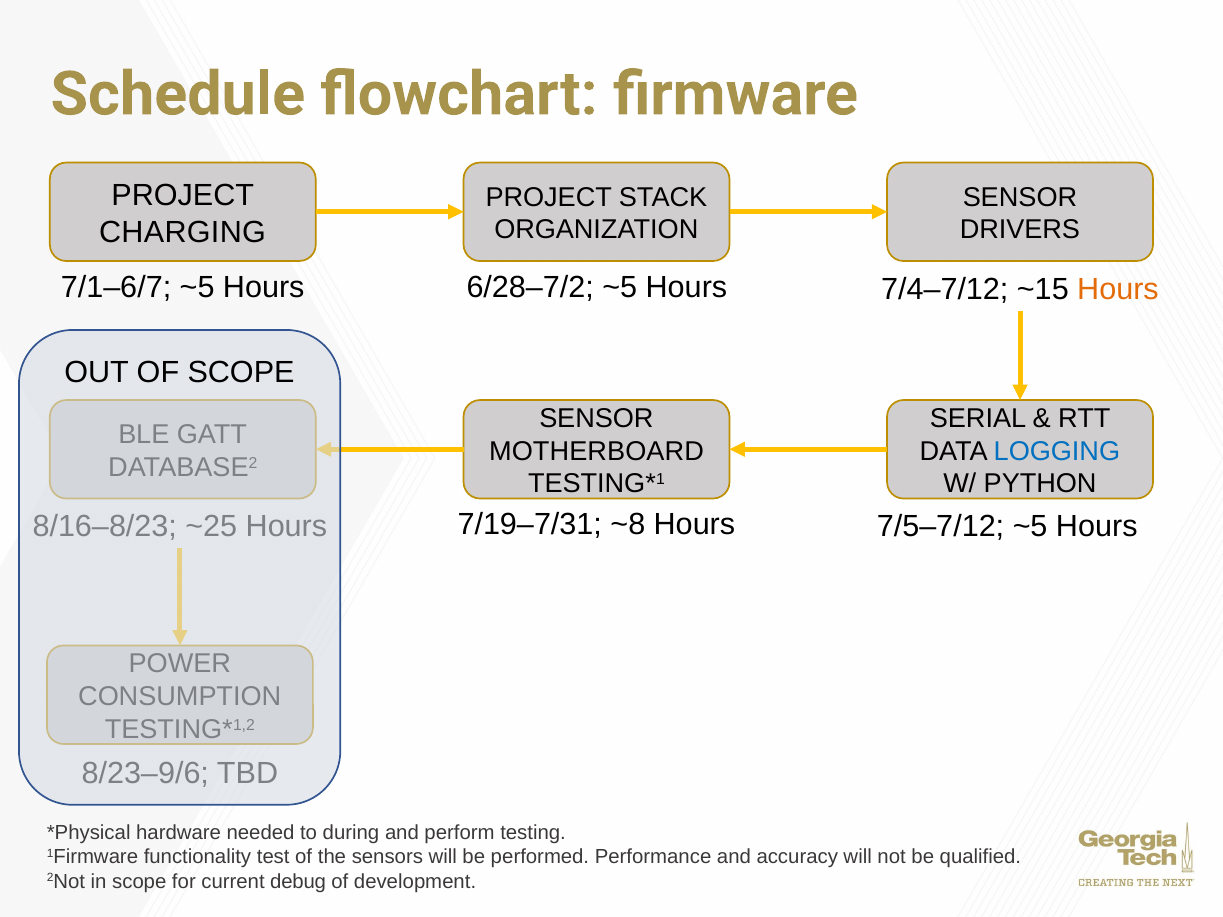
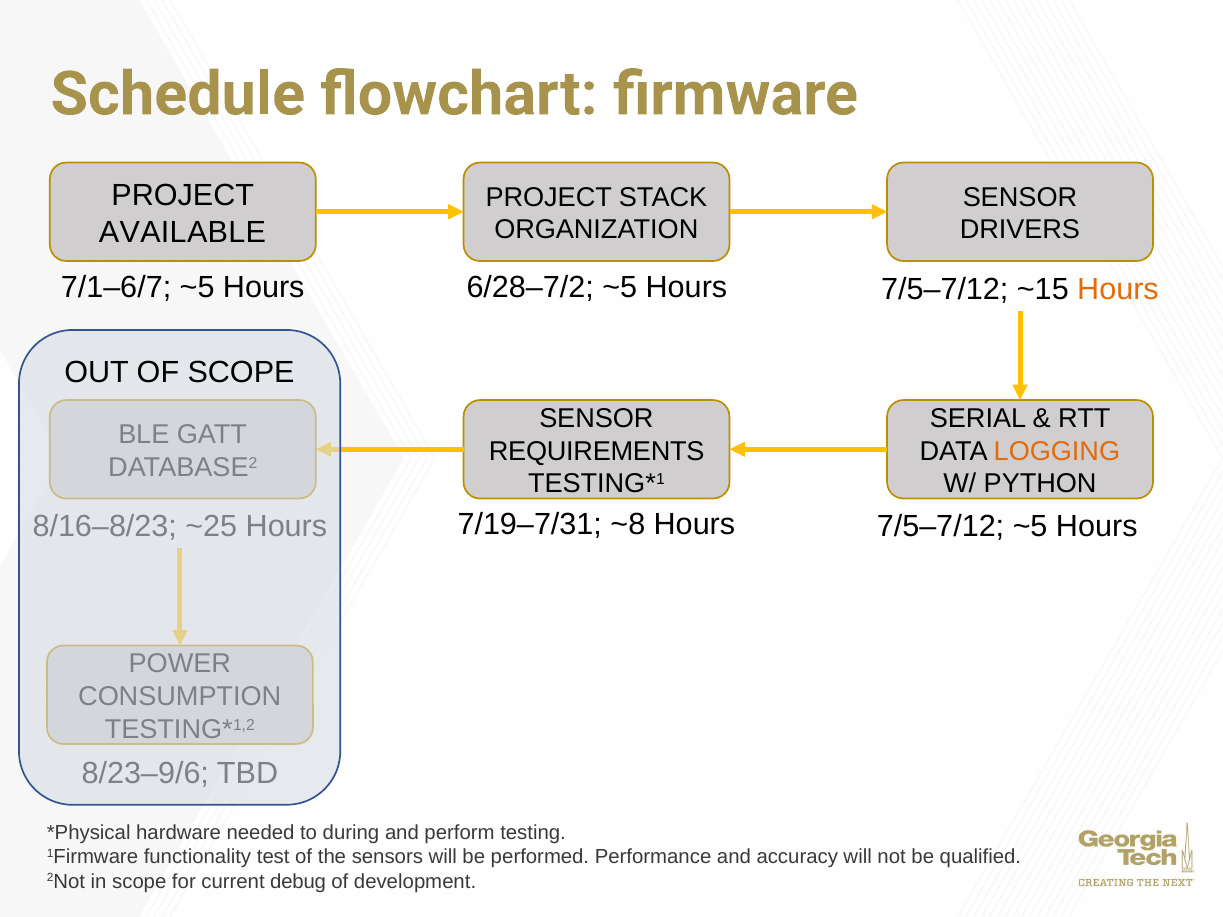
CHARGING: CHARGING -> AVAILABLE
~5 Hours 7/4–7/12: 7/4–7/12 -> 7/5–7/12
MOTHERBOARD: MOTHERBOARD -> REQUIREMENTS
LOGGING colour: blue -> orange
